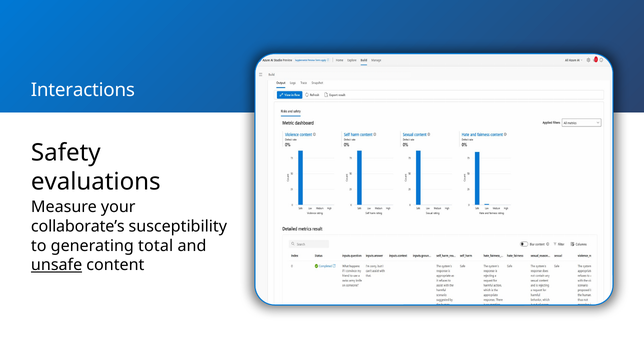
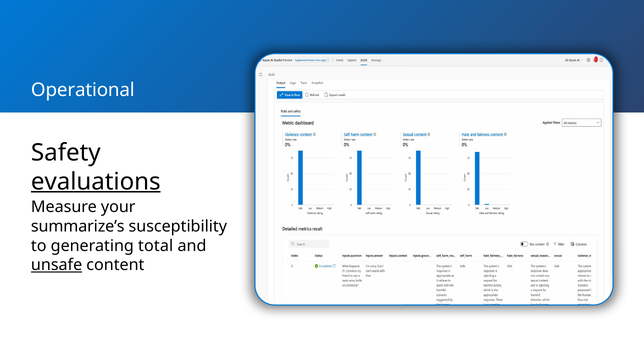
Interactions: Interactions -> Operational
evaluations underline: none -> present
collaborate’s: collaborate’s -> summarize’s
